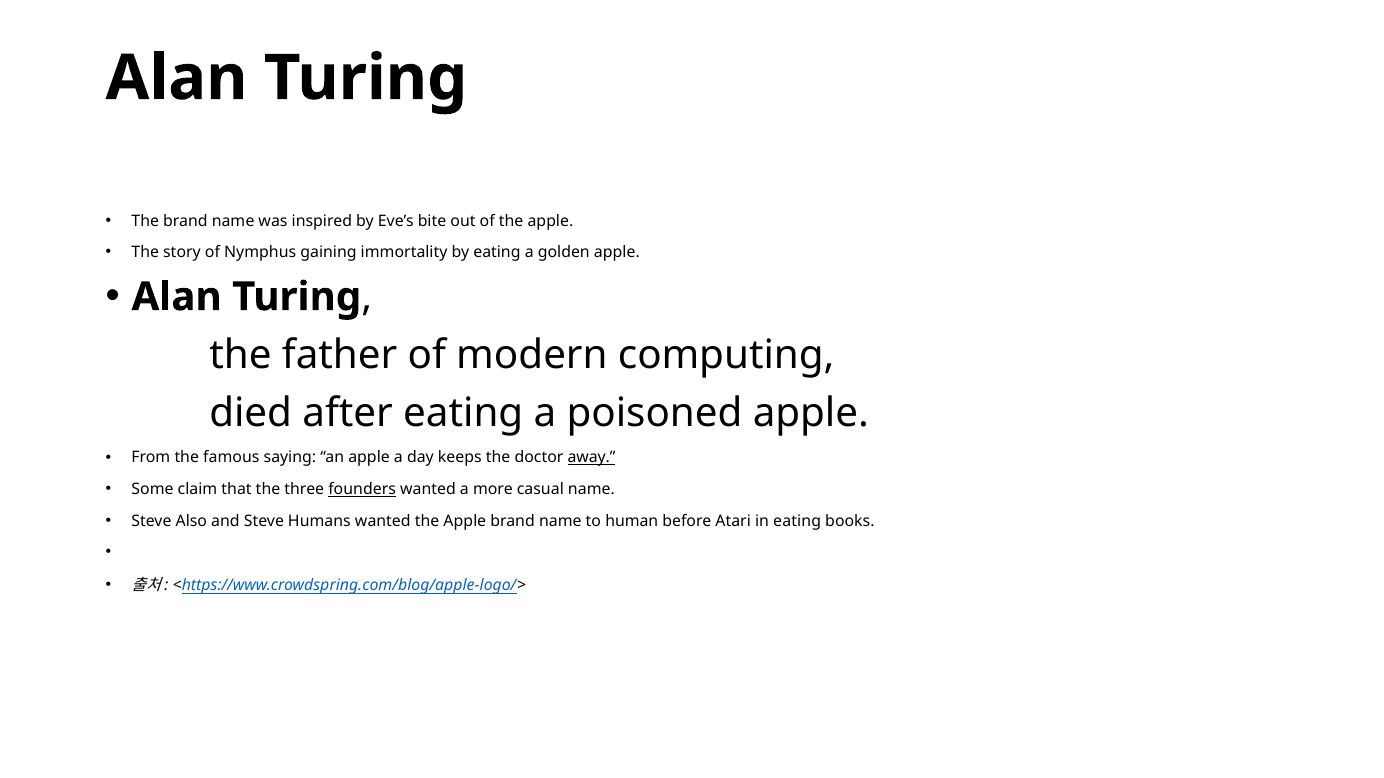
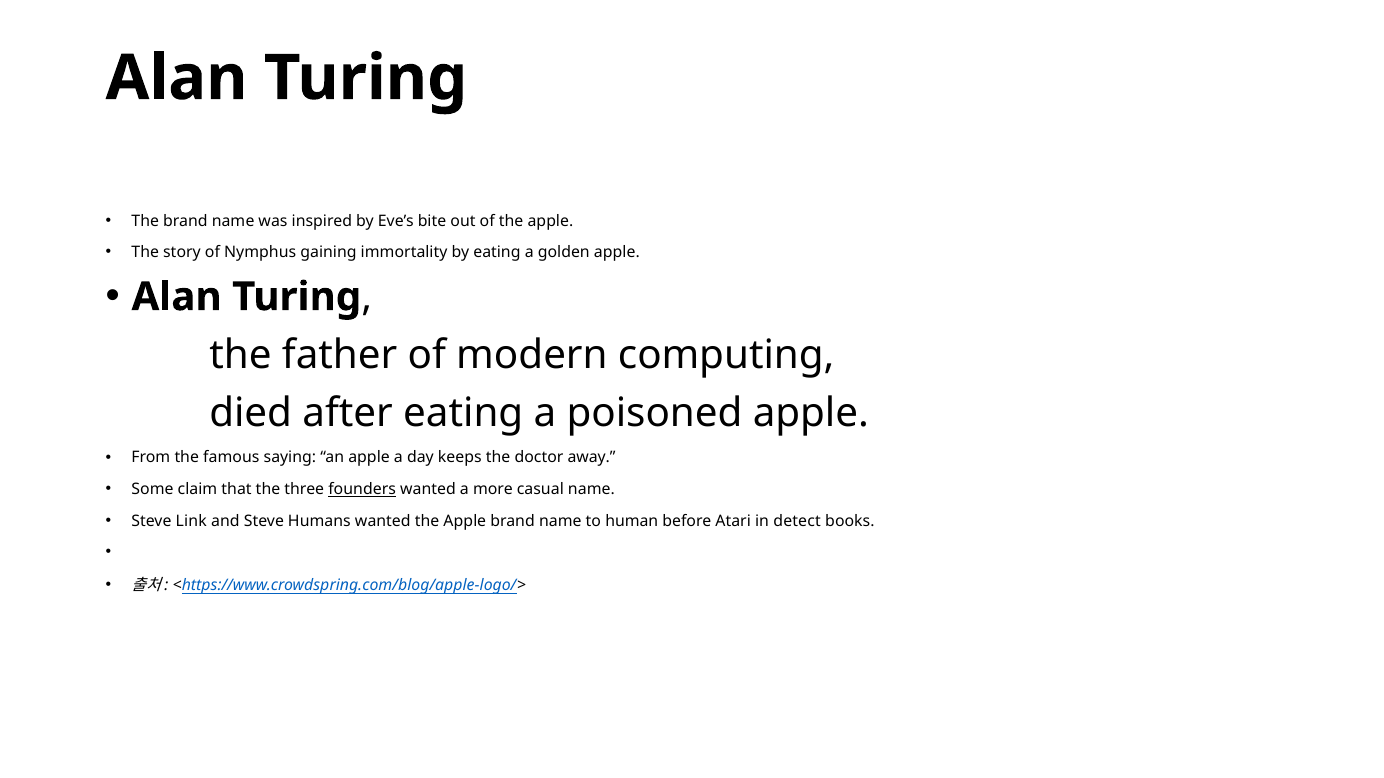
away underline: present -> none
Also: Also -> Link
in eating: eating -> detect
